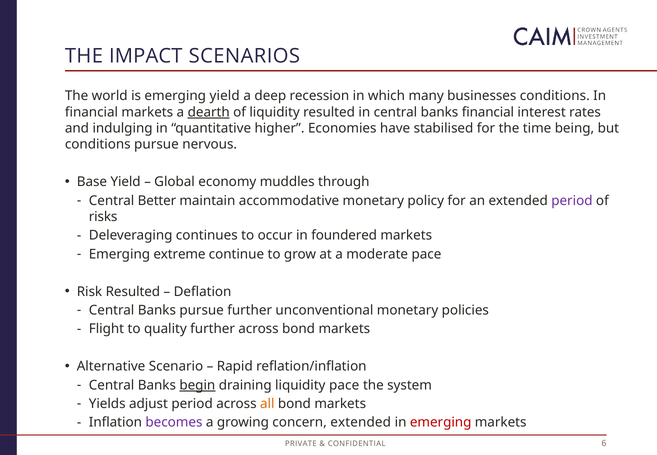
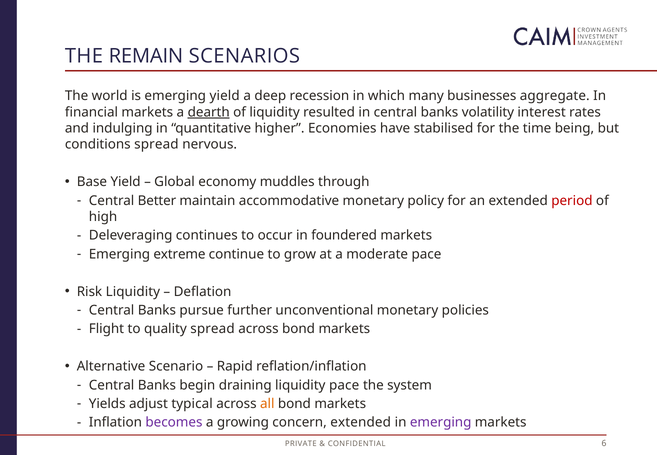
IMPACT: IMPACT -> REMAIN
businesses conditions: conditions -> aggregate
banks financial: financial -> volatility
conditions pursue: pursue -> spread
period at (572, 201) colour: purple -> red
risks: risks -> high
Risk Resulted: Resulted -> Liquidity
quality further: further -> spread
begin underline: present -> none
adjust period: period -> typical
emerging at (441, 422) colour: red -> purple
